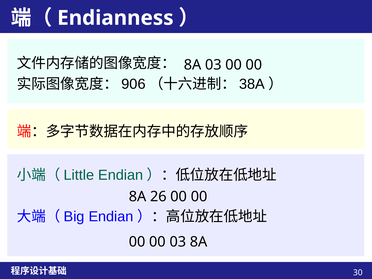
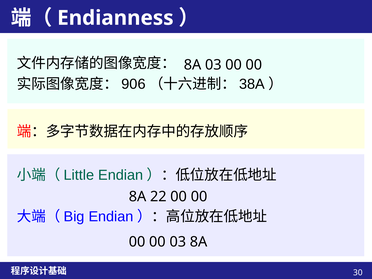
26: 26 -> 22
